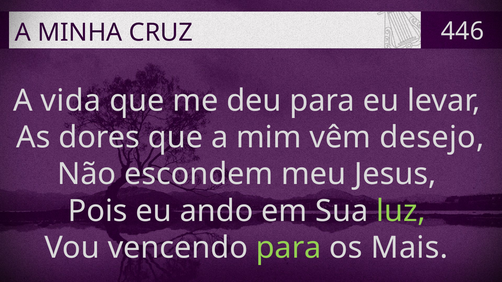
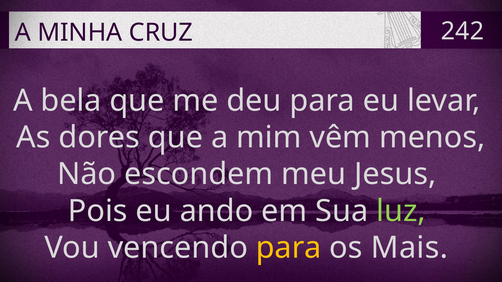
446: 446 -> 242
vida: vida -> bela
desejo: desejo -> menos
para at (289, 248) colour: light green -> yellow
